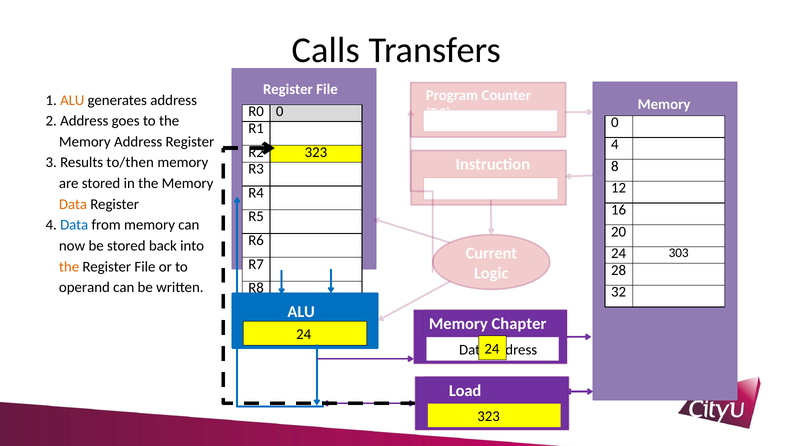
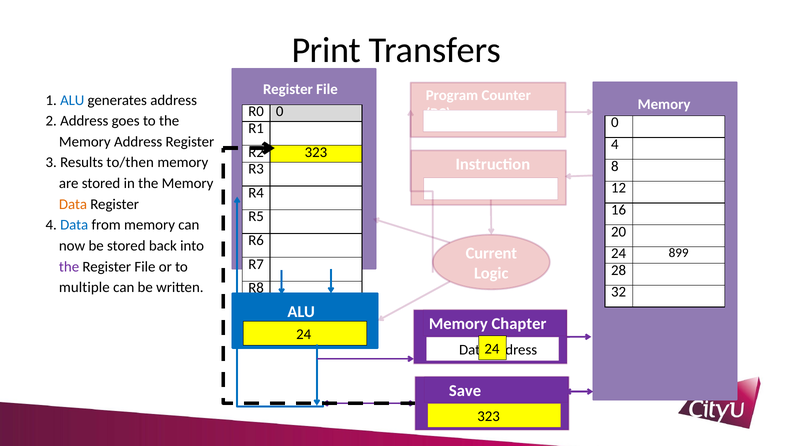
Calls: Calls -> Print
ALU at (72, 100) colour: orange -> blue
303: 303 -> 899
the at (69, 267) colour: orange -> purple
operand: operand -> multiple
Load: Load -> Save
